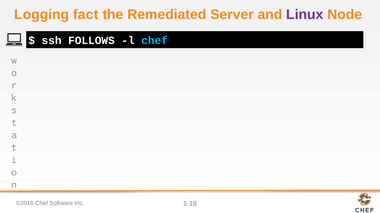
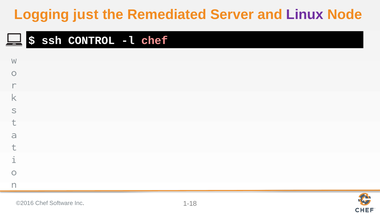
fact: fact -> just
FOLLOWS: FOLLOWS -> CONTROL
chef at (155, 41) colour: light blue -> pink
